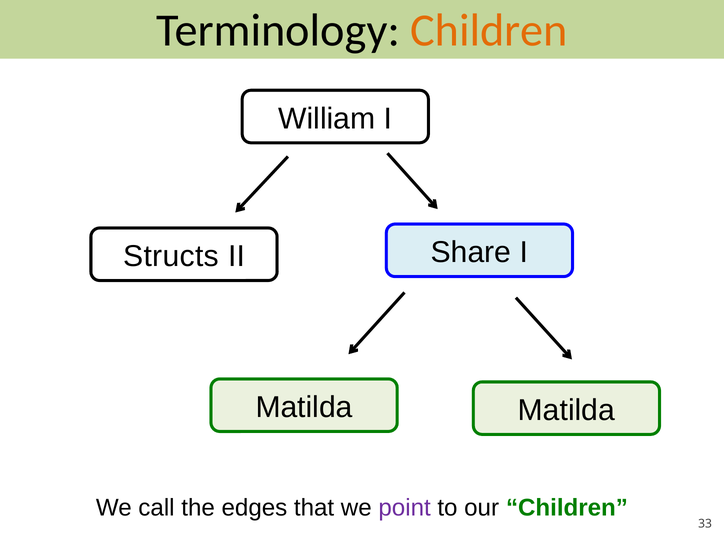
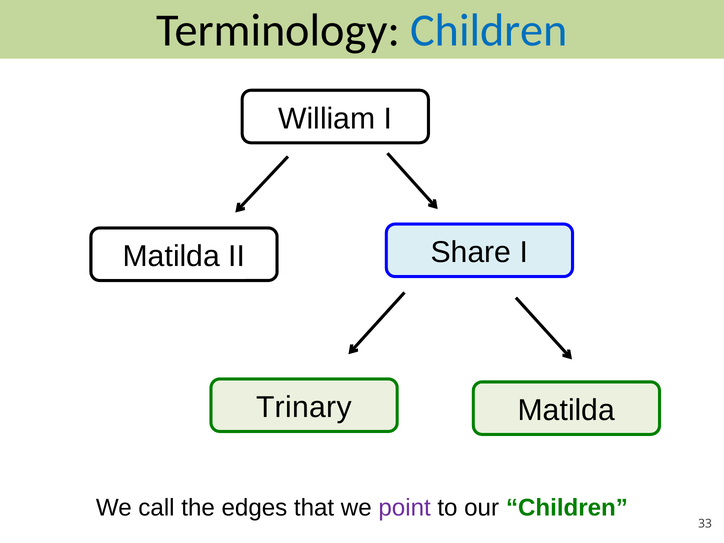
Children at (489, 30) colour: orange -> blue
Structs at (171, 256): Structs -> Matilda
Matilda at (304, 407): Matilda -> Trinary
